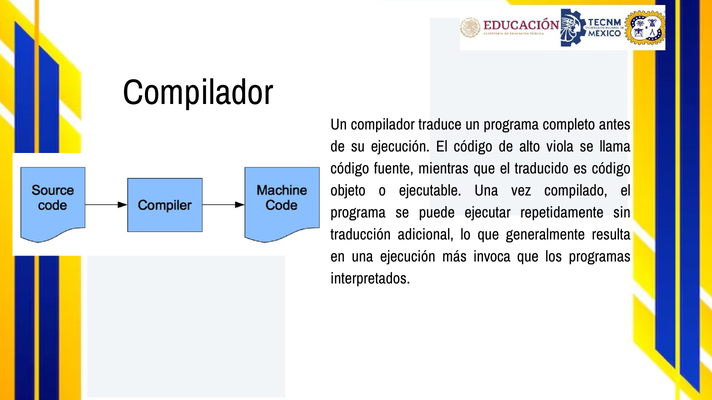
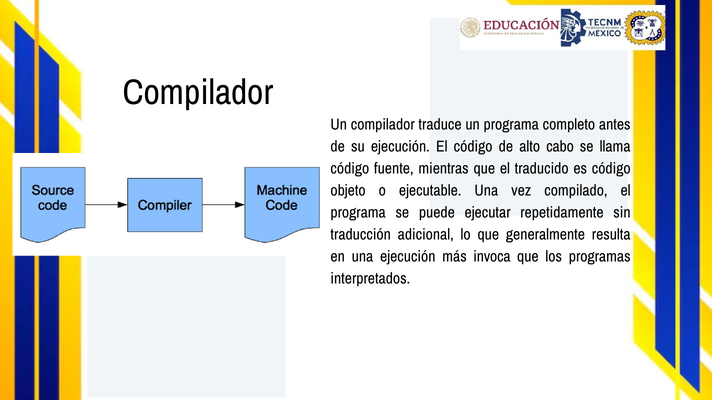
viola: viola -> cabo
